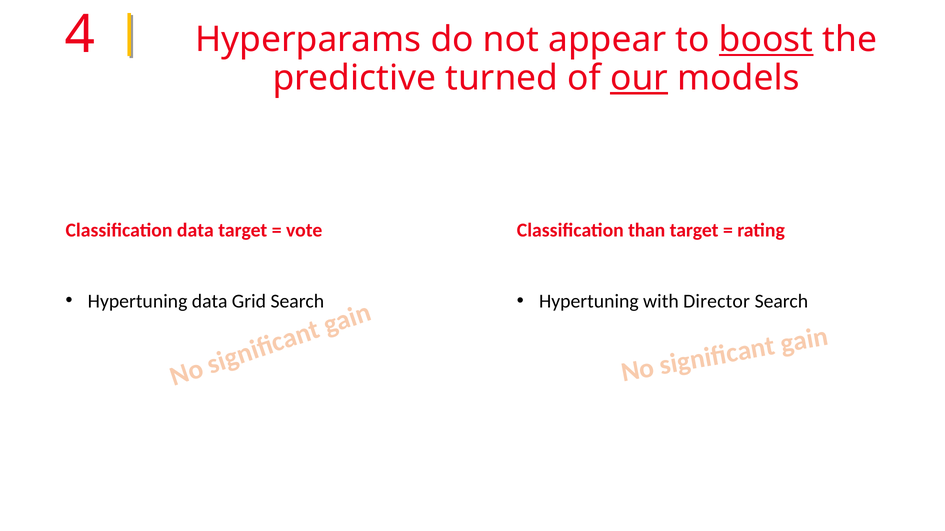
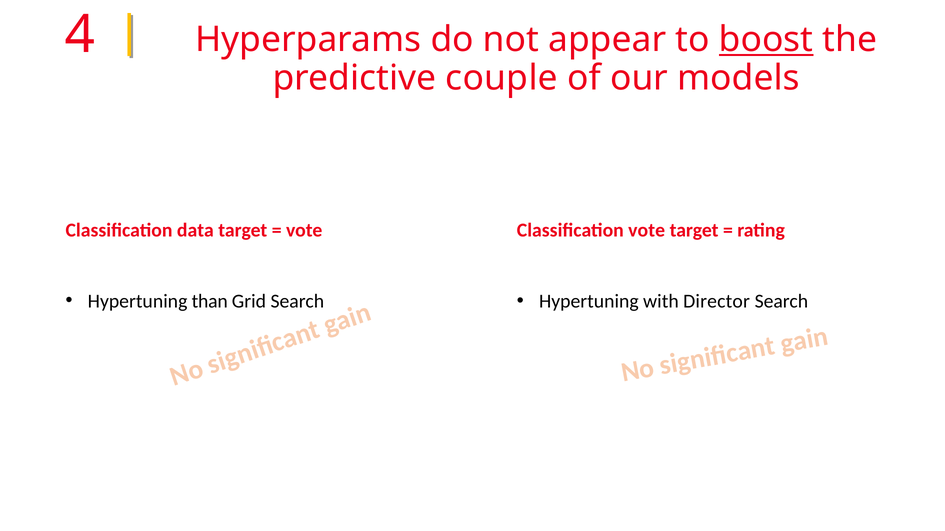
turned: turned -> couple
our underline: present -> none
Classification than: than -> vote
Hypertuning data: data -> than
